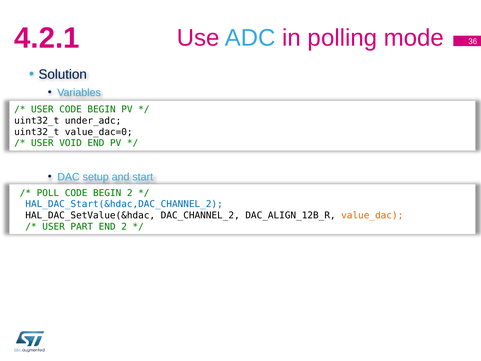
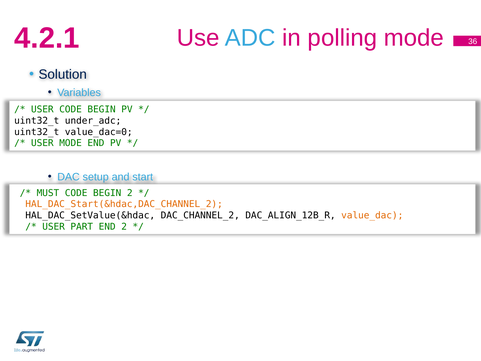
USER VOID: VOID -> MODE
POLL: POLL -> MUST
HAL_DAC_Start(&hdac,DAC_CHANNEL_2 colour: blue -> orange
